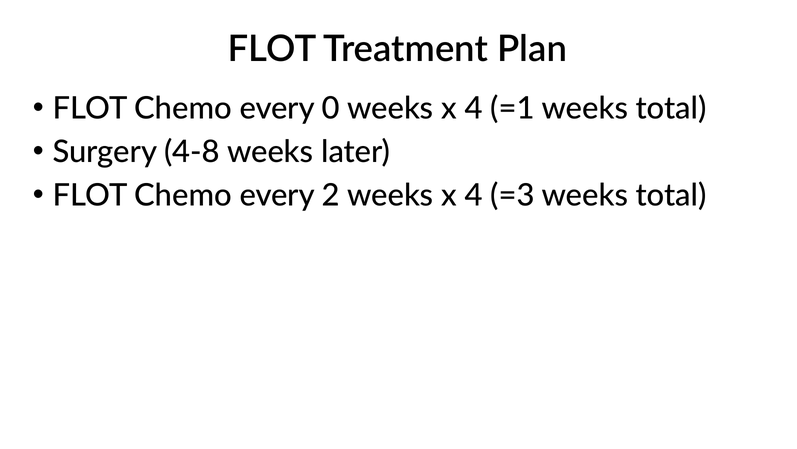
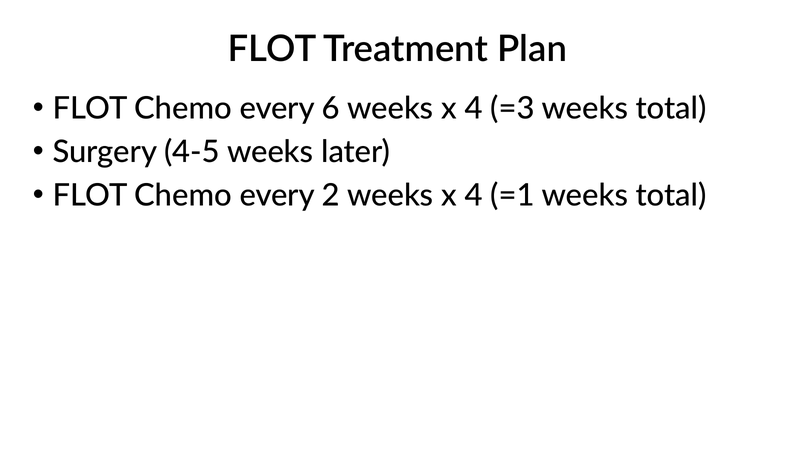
0: 0 -> 6
=1: =1 -> =3
4-8: 4-8 -> 4-5
=3: =3 -> =1
